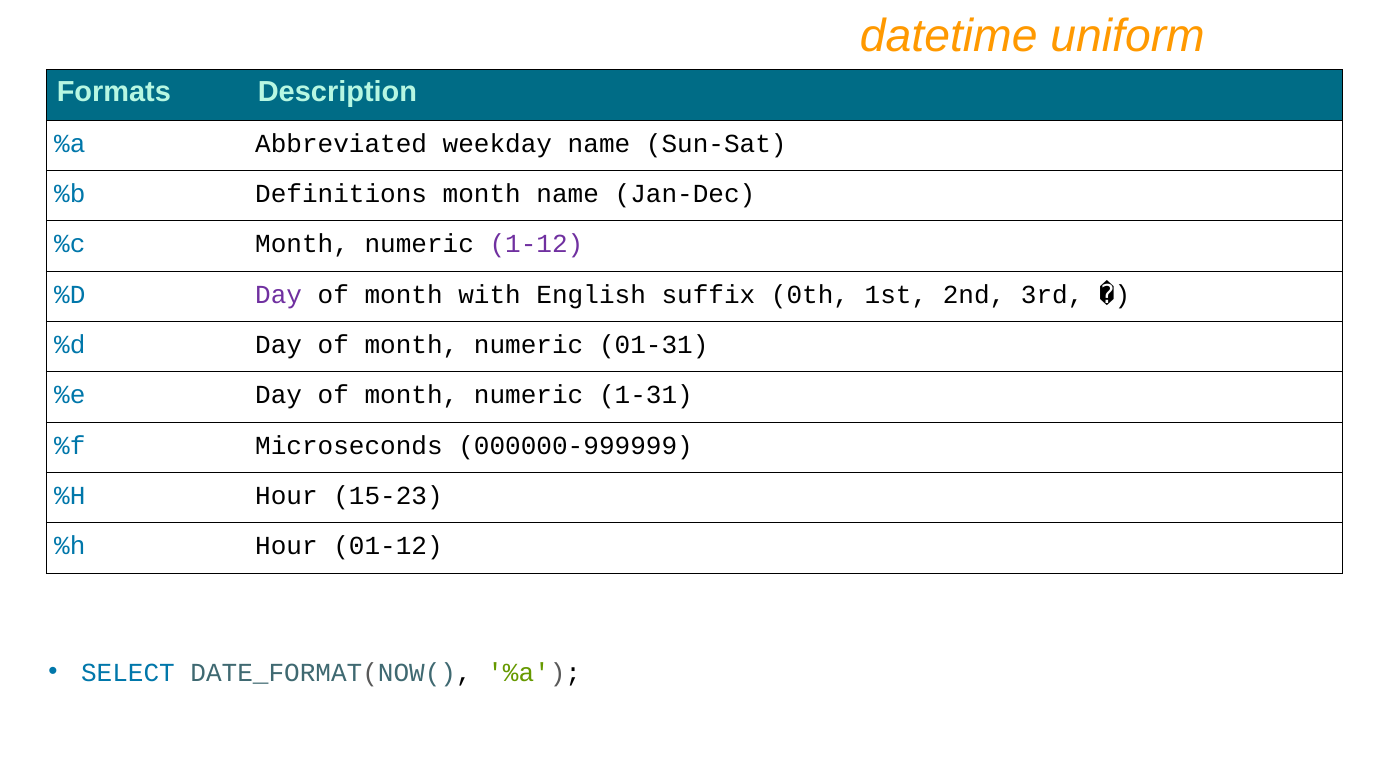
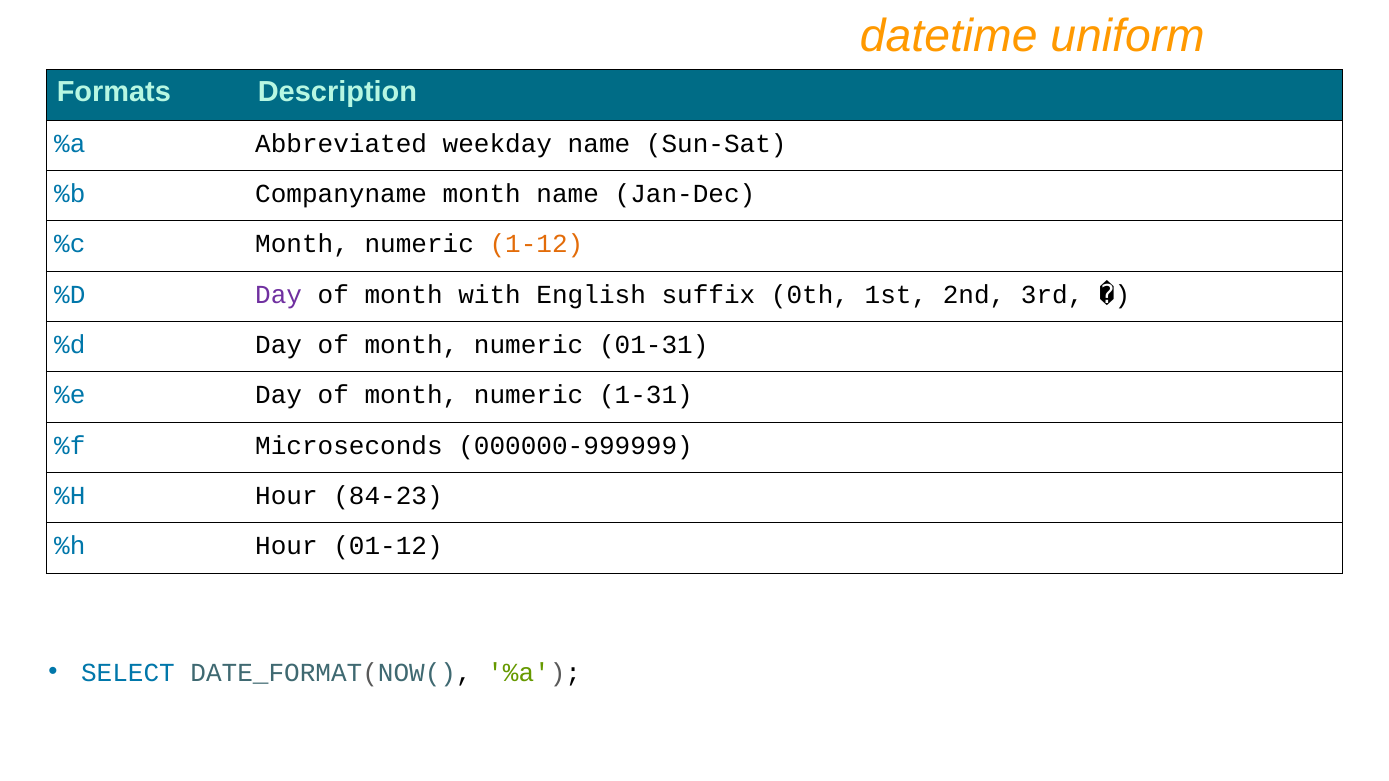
Definitions: Definitions -> Companyname
1-12 colour: purple -> orange
15-23: 15-23 -> 84-23
